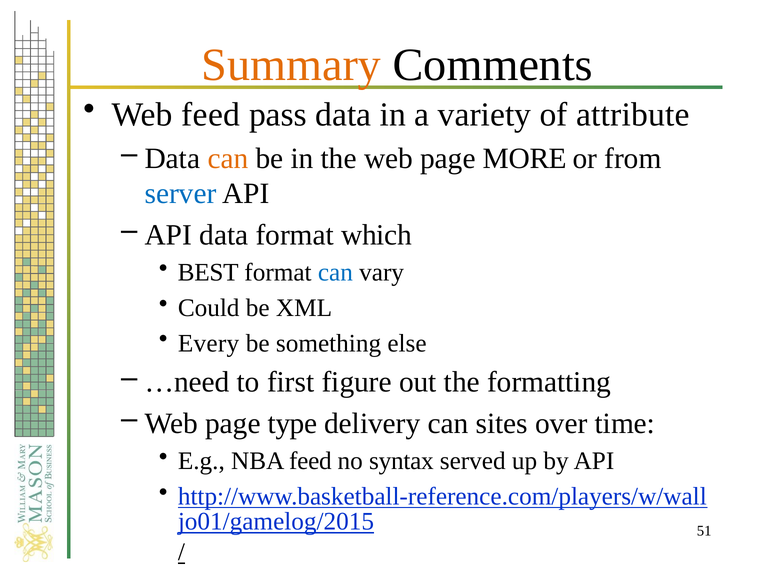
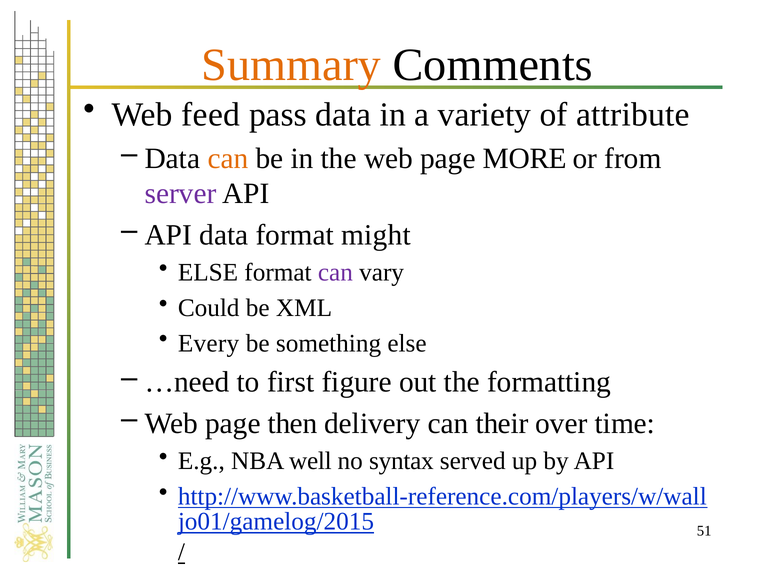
server colour: blue -> purple
which: which -> might
BEST at (208, 272): BEST -> ELSE
can at (335, 272) colour: blue -> purple
type: type -> then
sites: sites -> their
NBA feed: feed -> well
